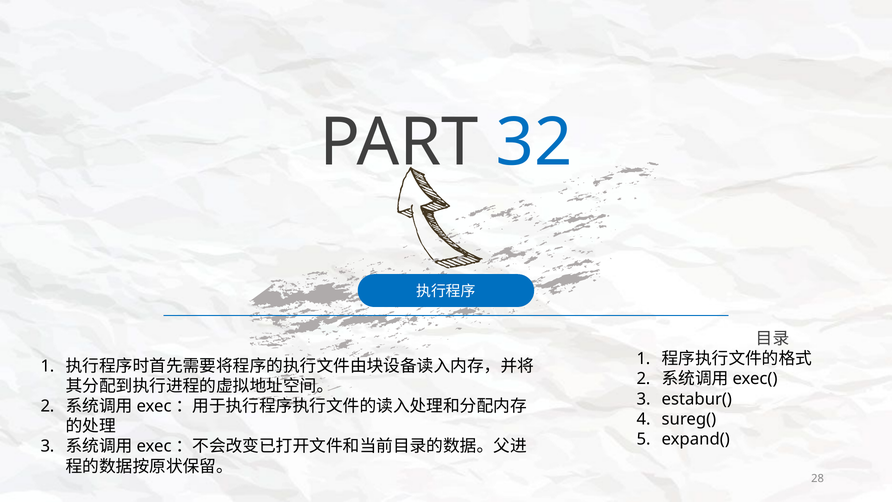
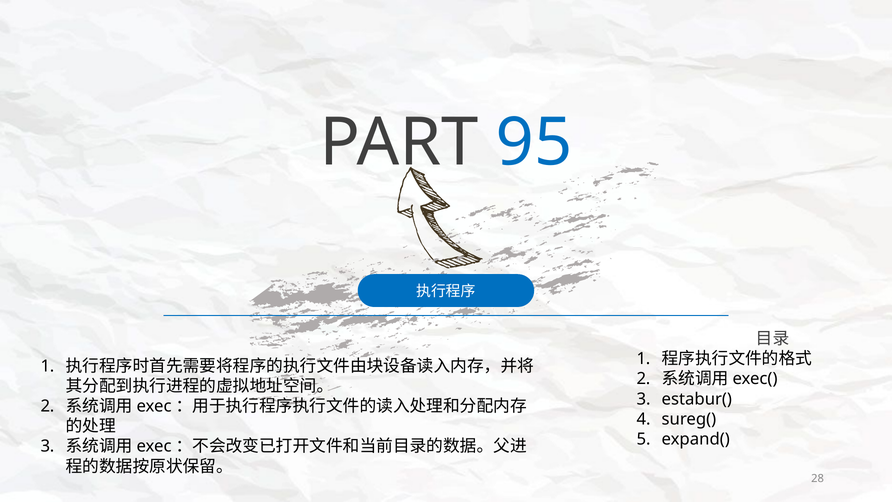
32: 32 -> 95
